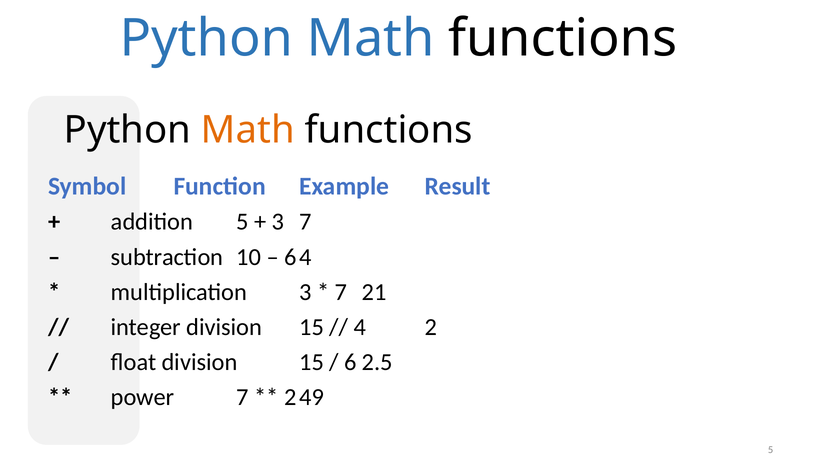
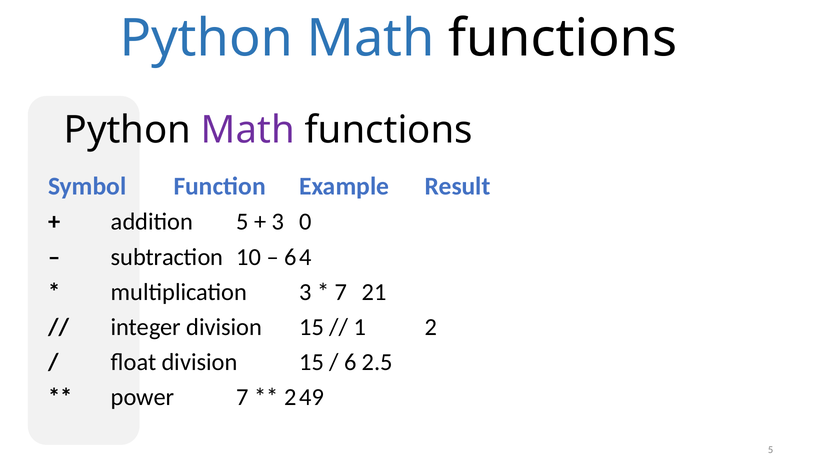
Math at (248, 130) colour: orange -> purple
3 7: 7 -> 0
4: 4 -> 1
